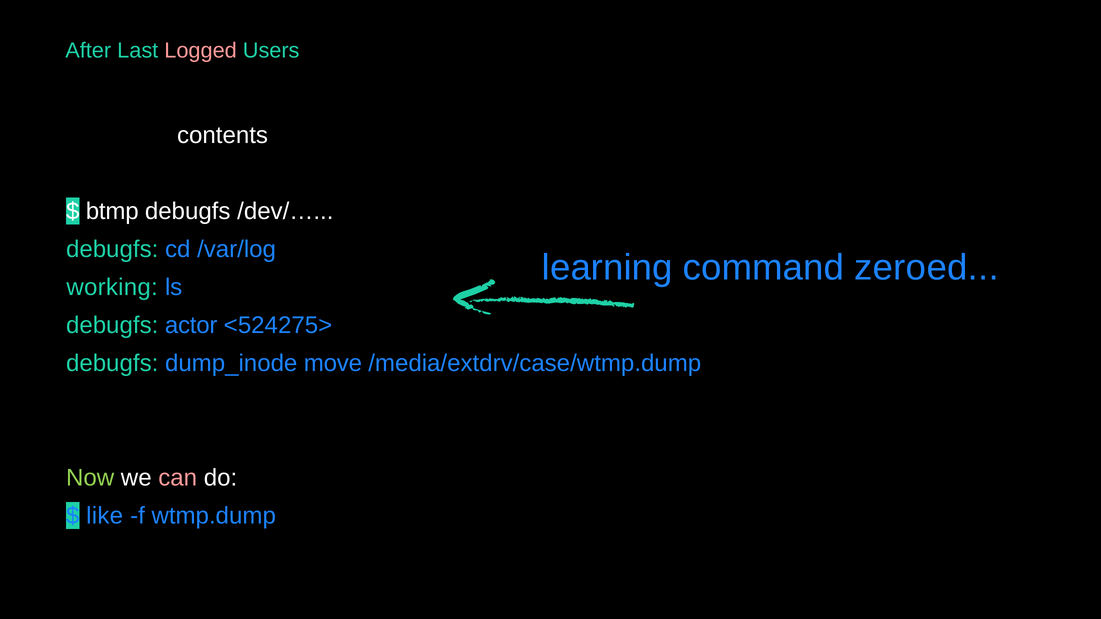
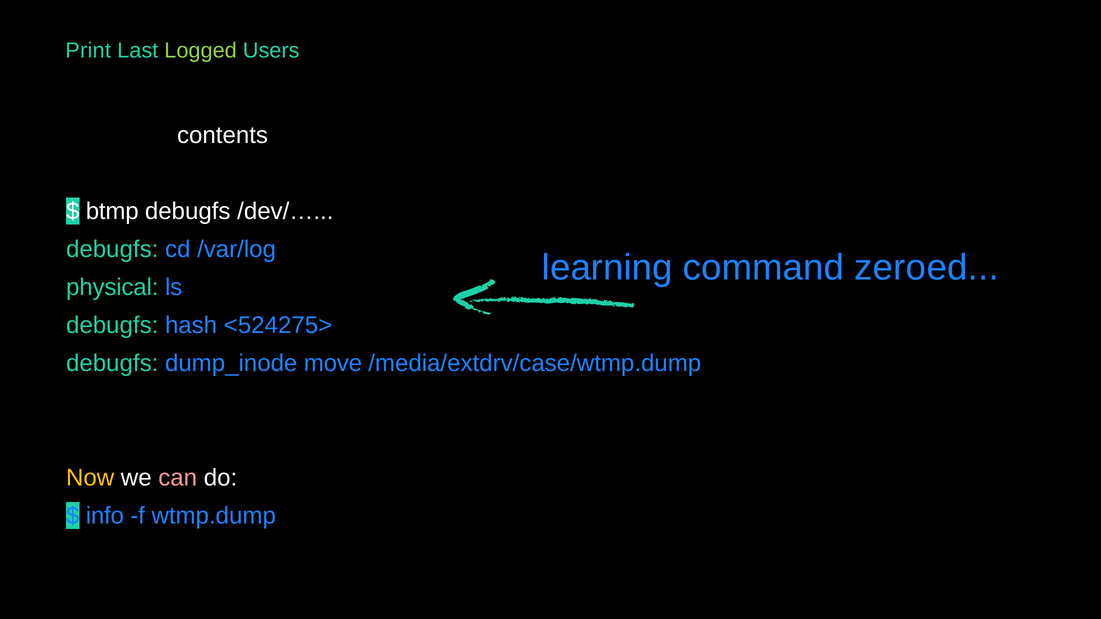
After: After -> Print
Logged colour: pink -> light green
working: working -> physical
actor: actor -> hash
Now colour: light green -> yellow
like: like -> info
